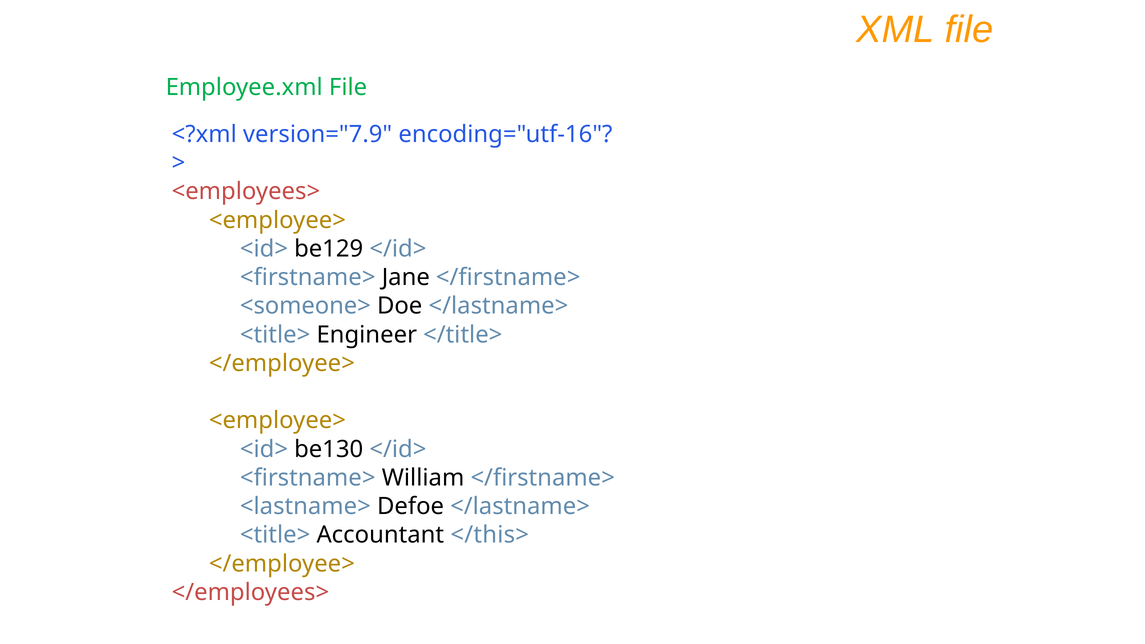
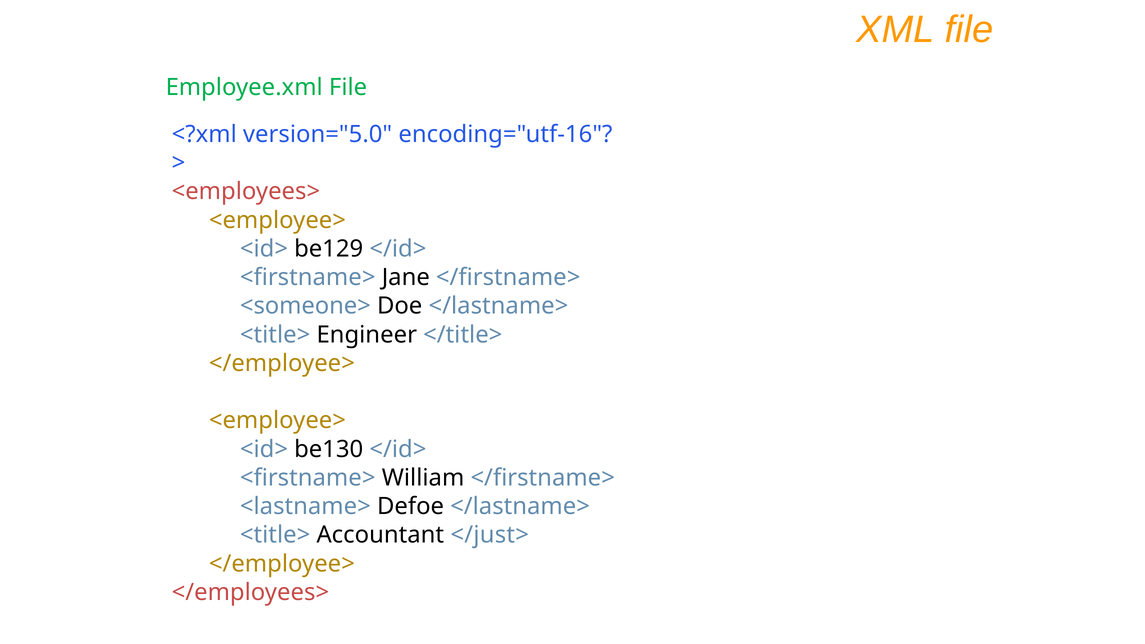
version="7.9: version="7.9 -> version="5.0
</this>: </this> -> </just>
